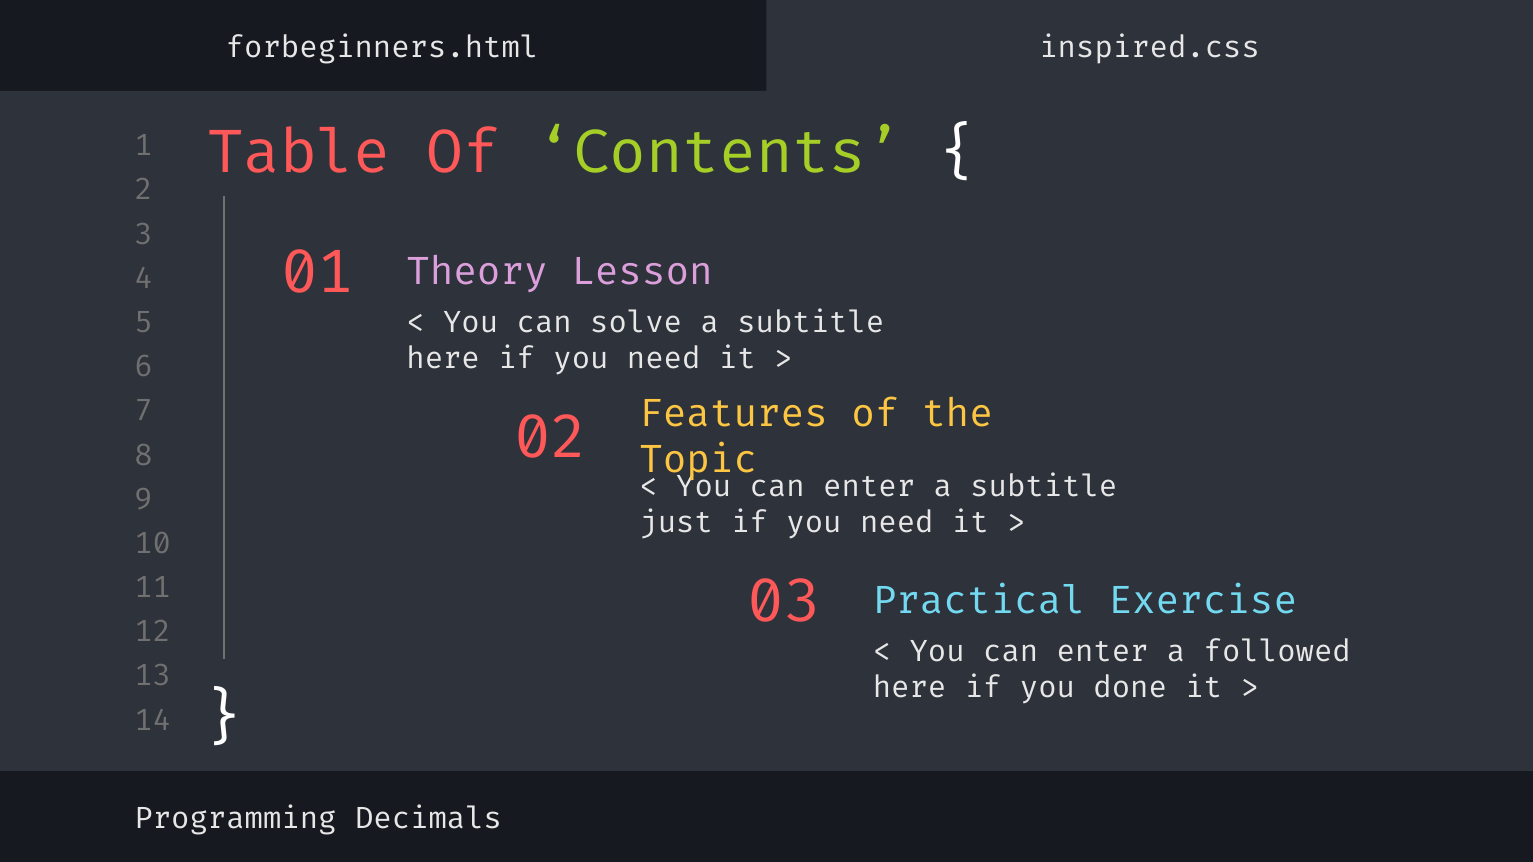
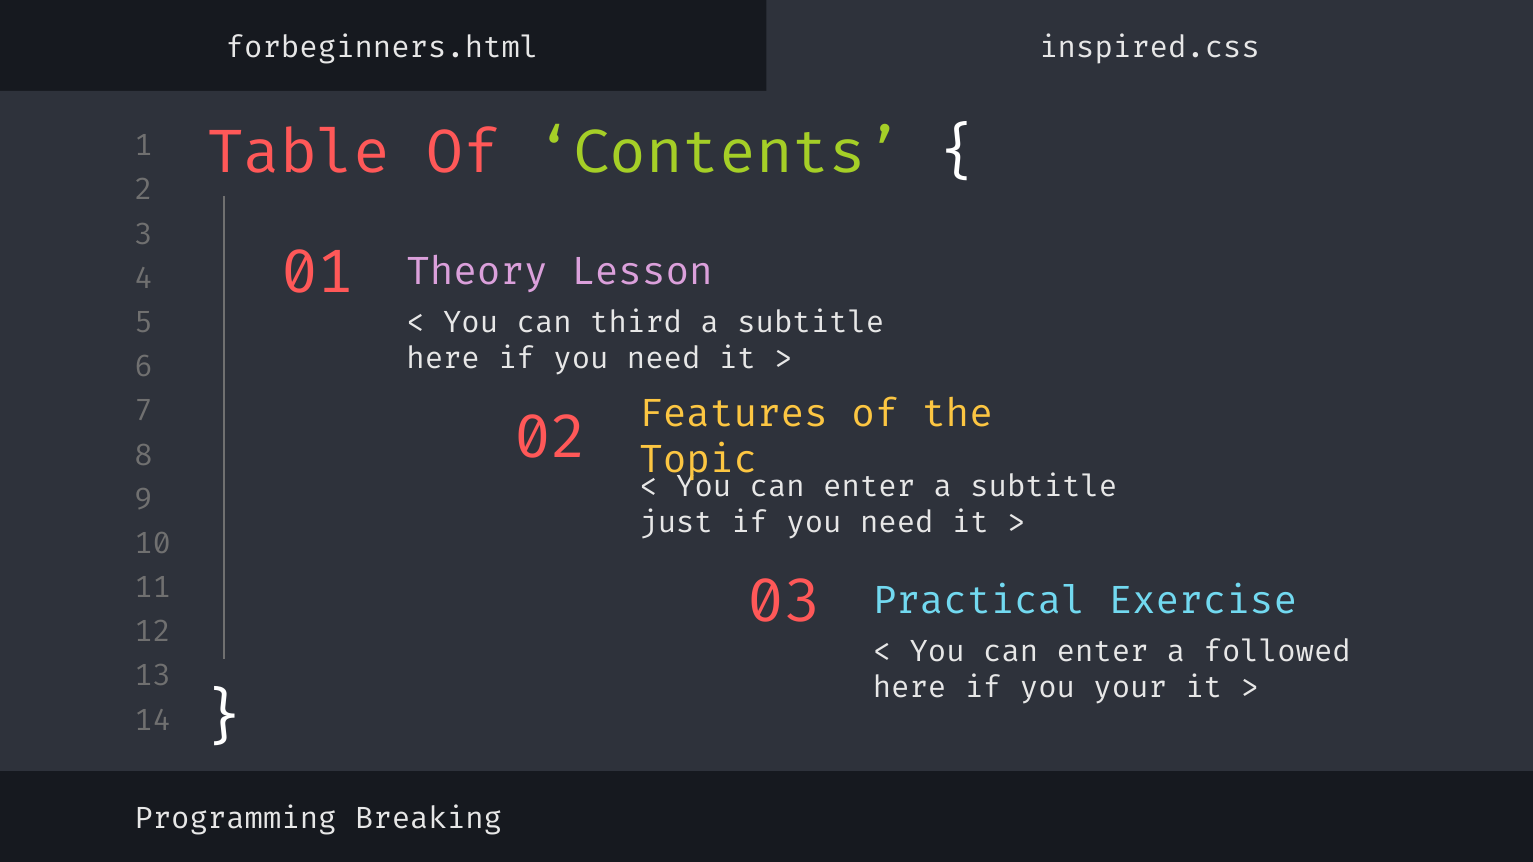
solve: solve -> third
done: done -> your
Decimals: Decimals -> Breaking
